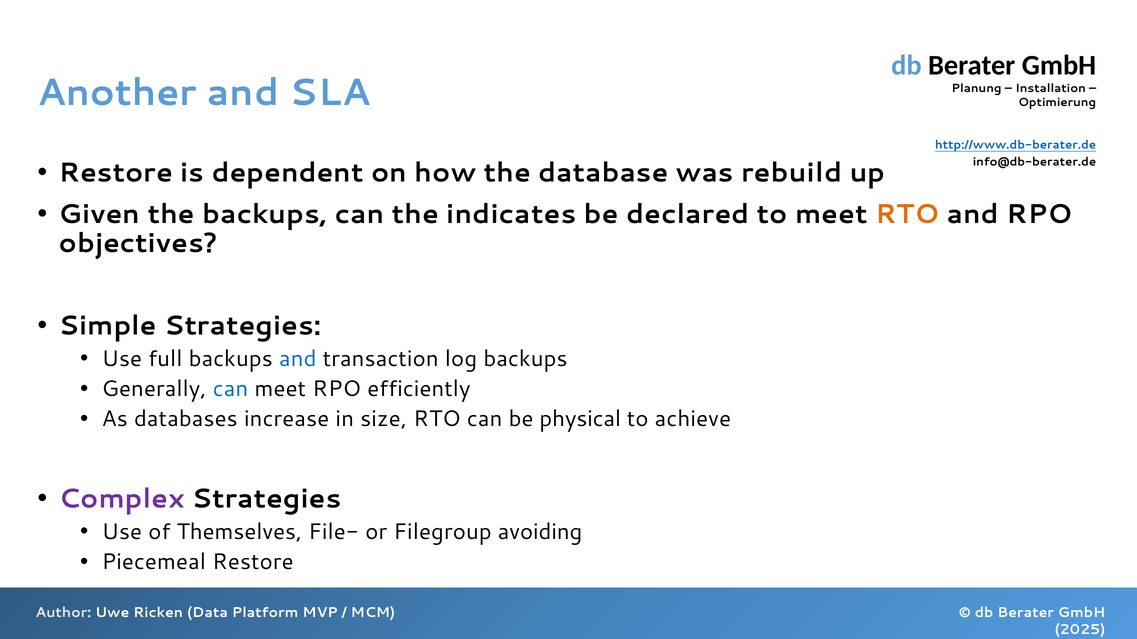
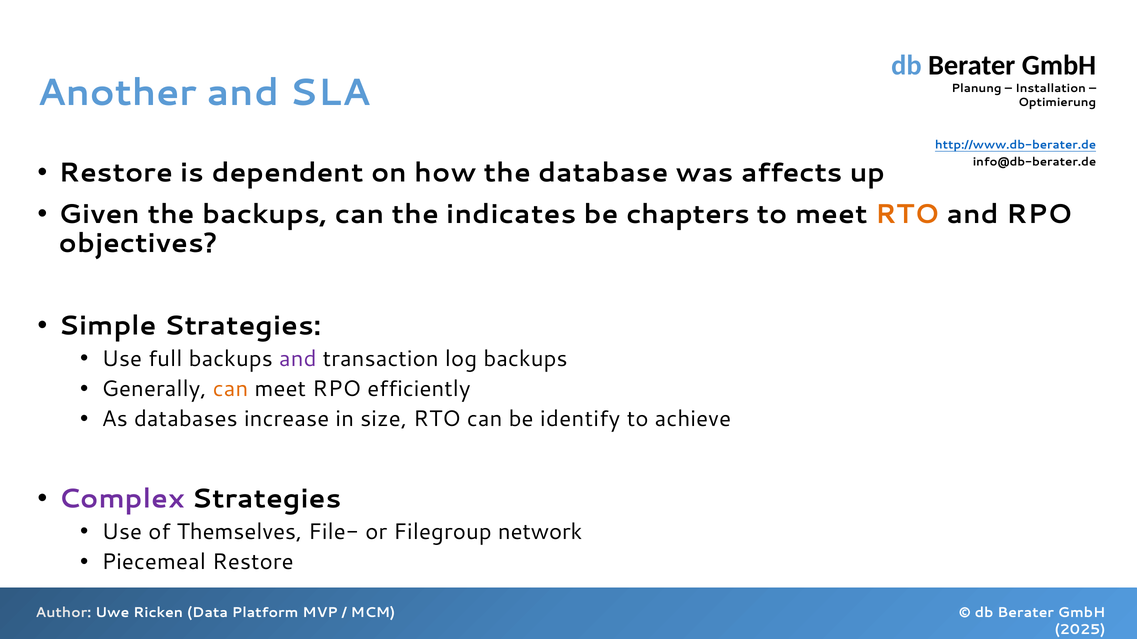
rebuild: rebuild -> affects
declared: declared -> chapters
and at (298, 359) colour: blue -> purple
can at (231, 389) colour: blue -> orange
physical: physical -> identify
avoiding: avoiding -> network
